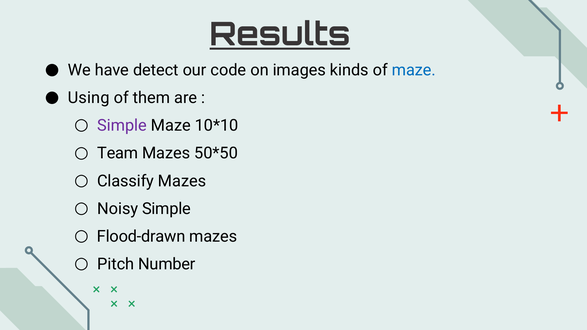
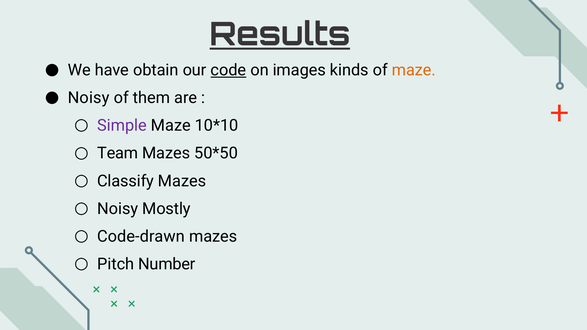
detect: detect -> obtain
code underline: none -> present
maze at (414, 70) colour: blue -> orange
Using at (89, 98): Using -> Noisy
Noisy Simple: Simple -> Mostly
Flood-drawn: Flood-drawn -> Code-drawn
